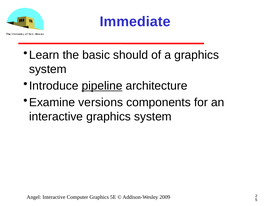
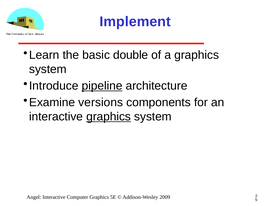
Immediate: Immediate -> Implement
should: should -> double
graphics at (109, 117) underline: none -> present
